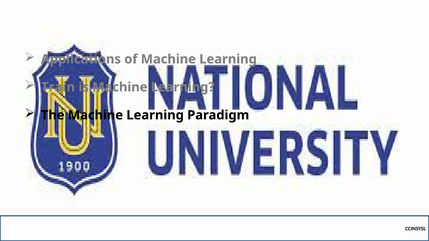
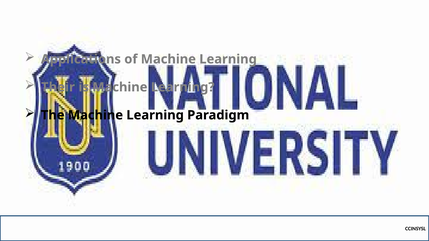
Train: Train -> Their
